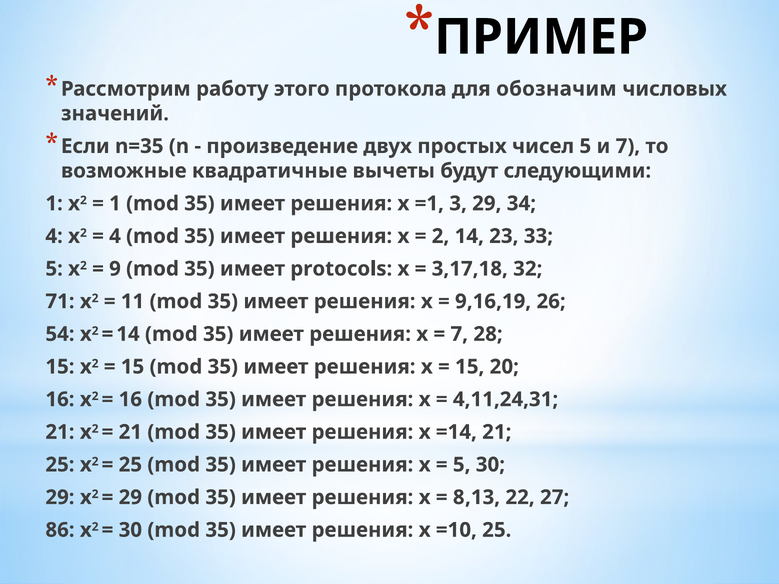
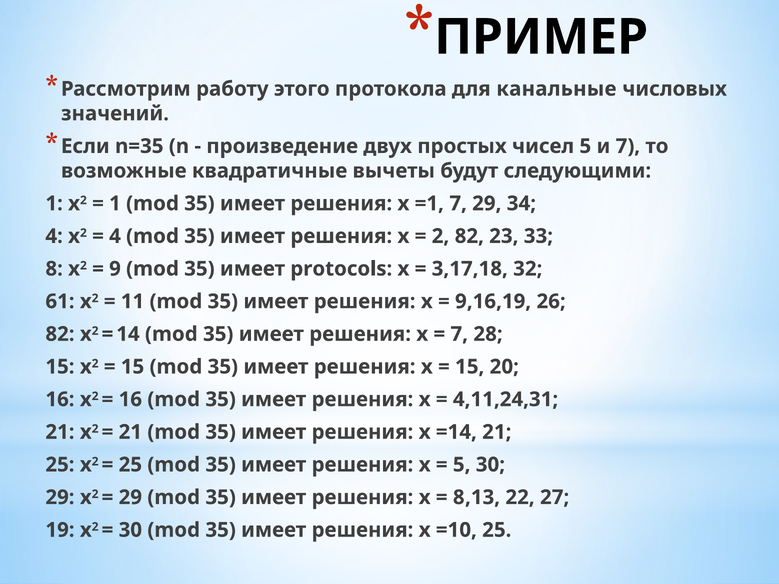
обозначим: обозначим -> канальные
=1 3: 3 -> 7
2 14: 14 -> 82
5 at (54, 269): 5 -> 8
71: 71 -> 61
54 at (60, 334): 54 -> 82
86: 86 -> 19
